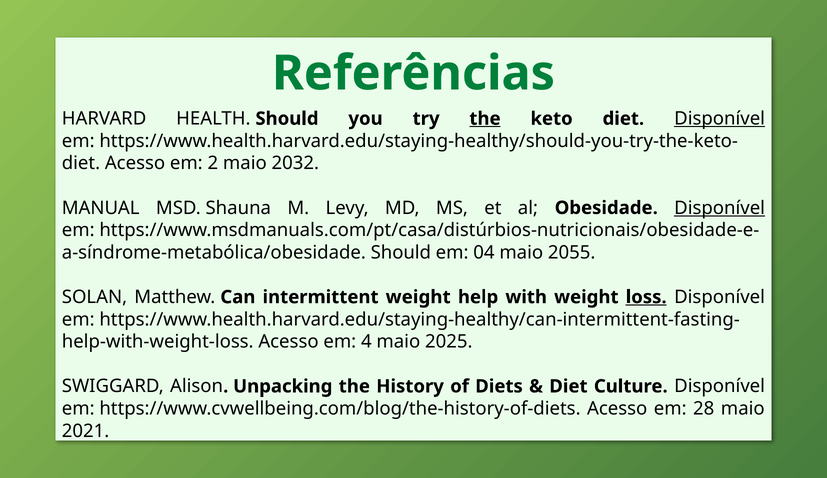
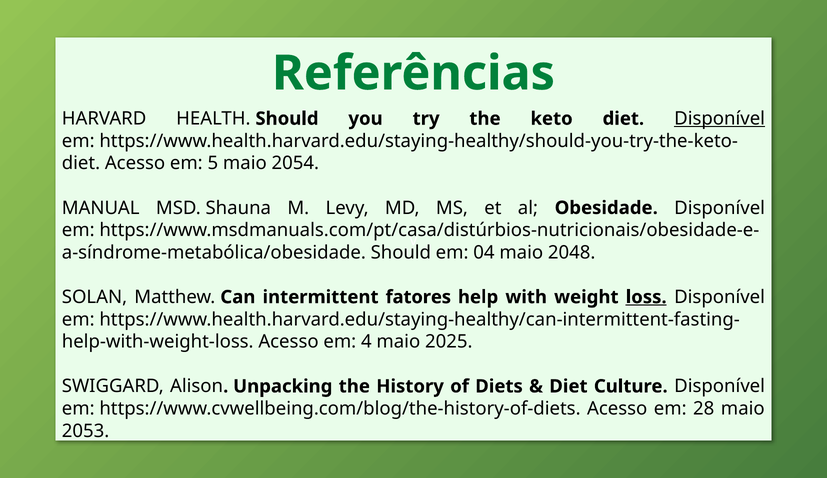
the at (485, 119) underline: present -> none
2: 2 -> 5
2032: 2032 -> 2054
Disponível at (720, 208) underline: present -> none
2055: 2055 -> 2048
intermittent weight: weight -> fatores
2021: 2021 -> 2053
